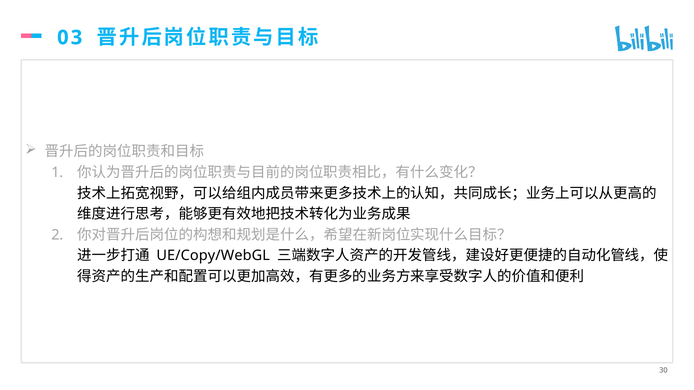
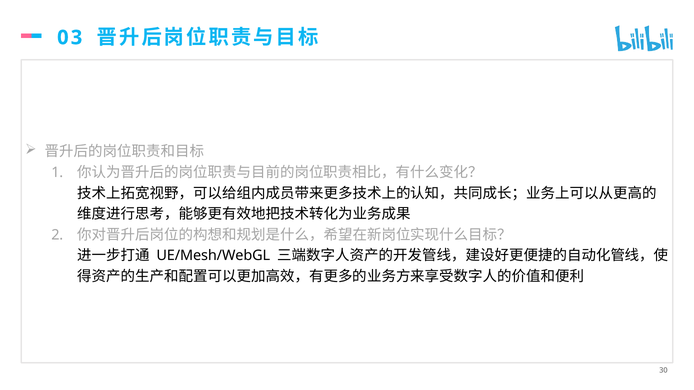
UE/Copy/WebGL: UE/Copy/WebGL -> UE/Mesh/WebGL
